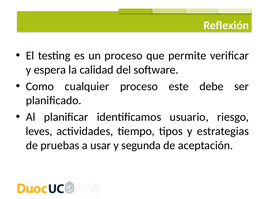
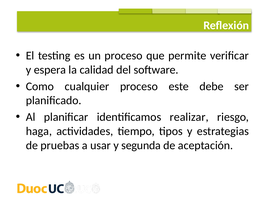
usuario: usuario -> realizar
leves: leves -> haga
